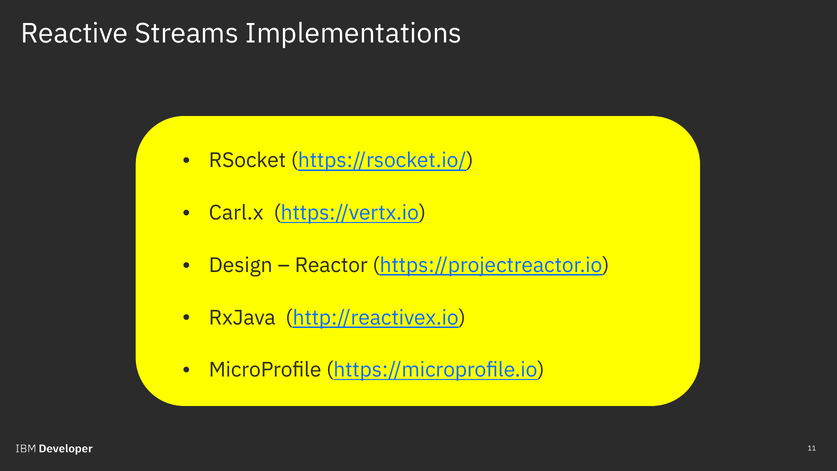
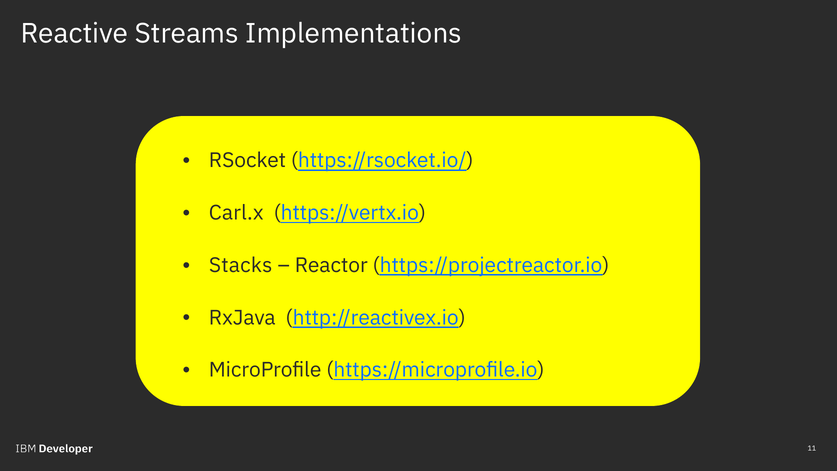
Design: Design -> Stacks
